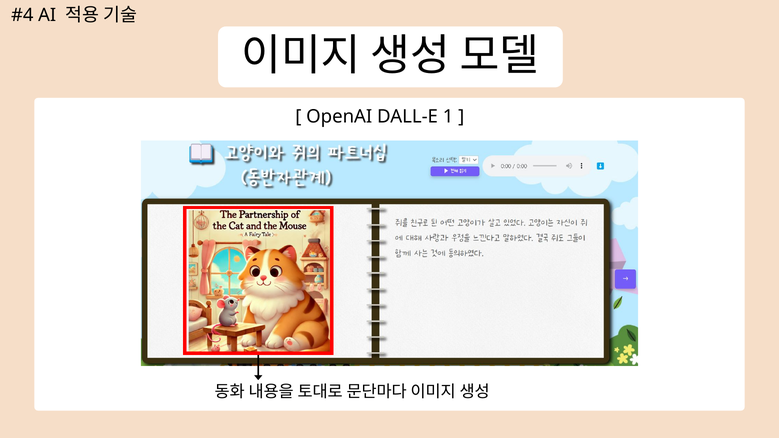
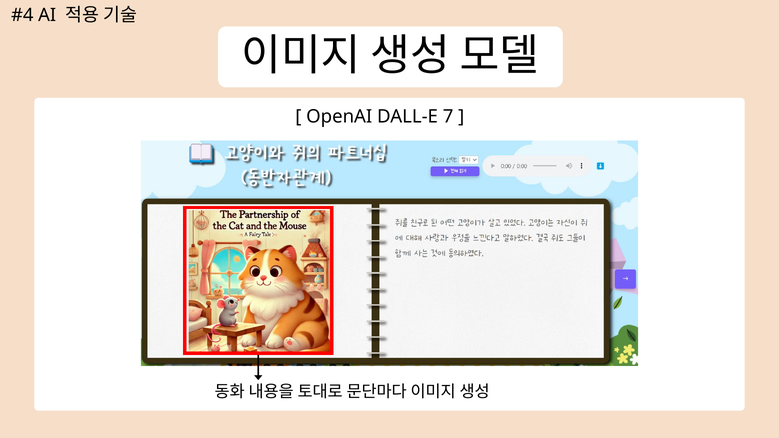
1: 1 -> 7
